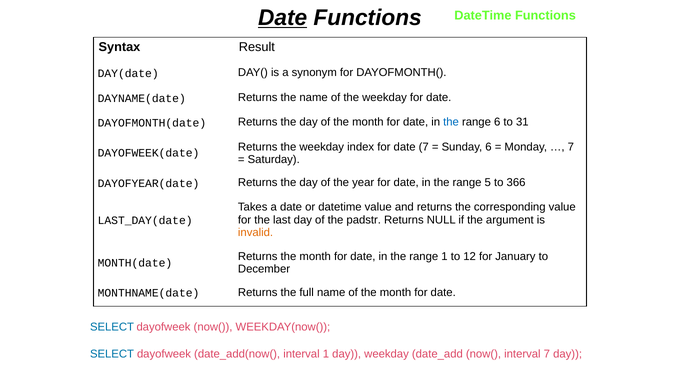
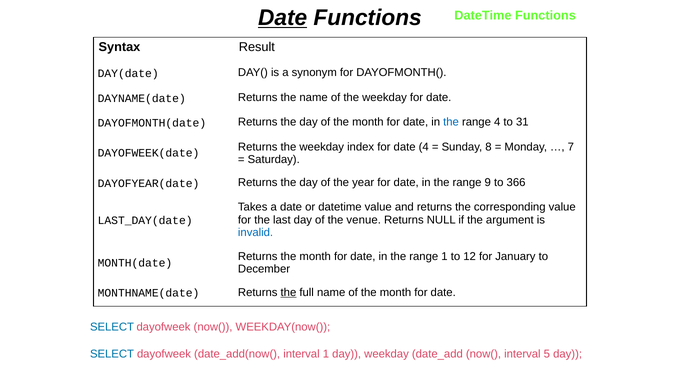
range 6: 6 -> 4
date 7: 7 -> 4
Sunday 6: 6 -> 8
5: 5 -> 9
padstr: padstr -> venue
invalid colour: orange -> blue
the at (288, 292) underline: none -> present
interval 7: 7 -> 5
